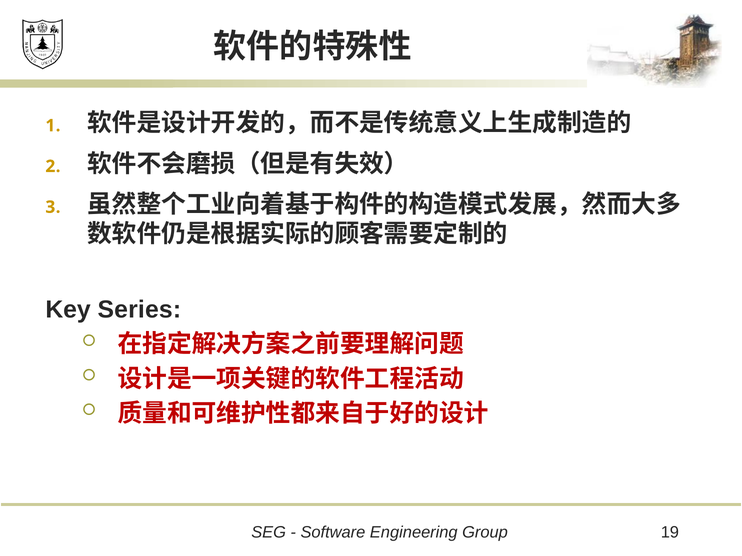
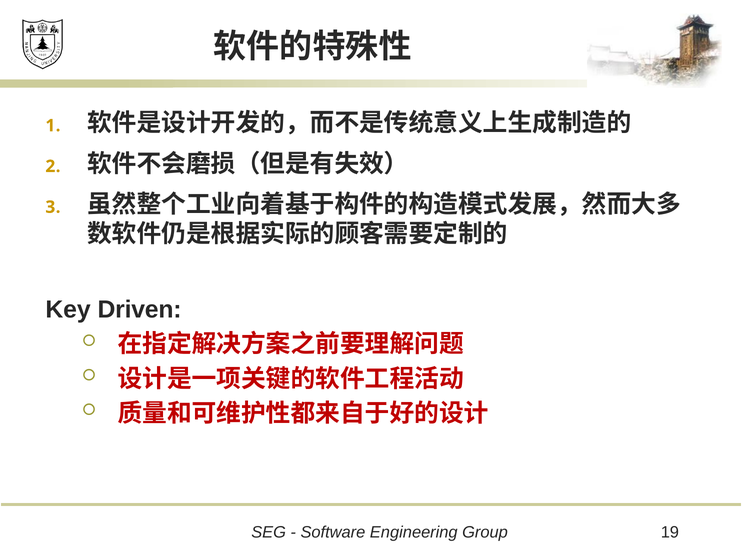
Series: Series -> Driven
